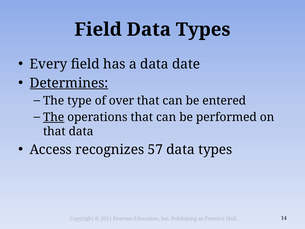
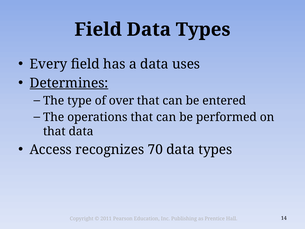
date: date -> uses
The at (54, 117) underline: present -> none
57: 57 -> 70
